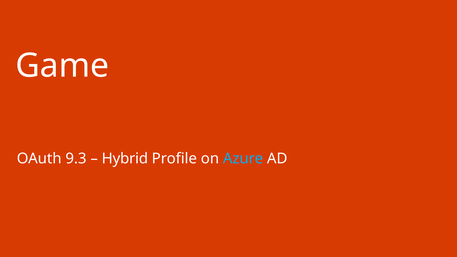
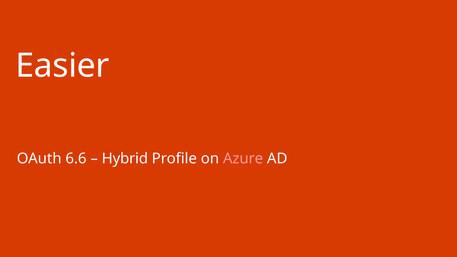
Game: Game -> Easier
9.3: 9.3 -> 6.6
Azure colour: light blue -> pink
